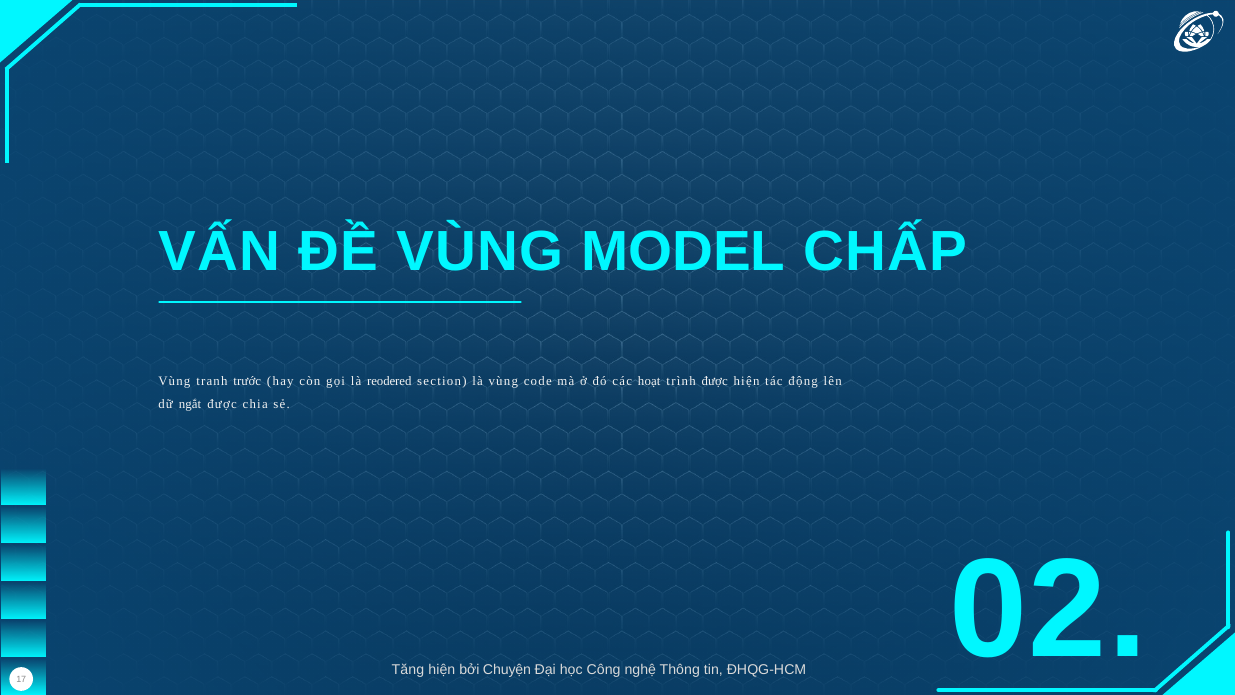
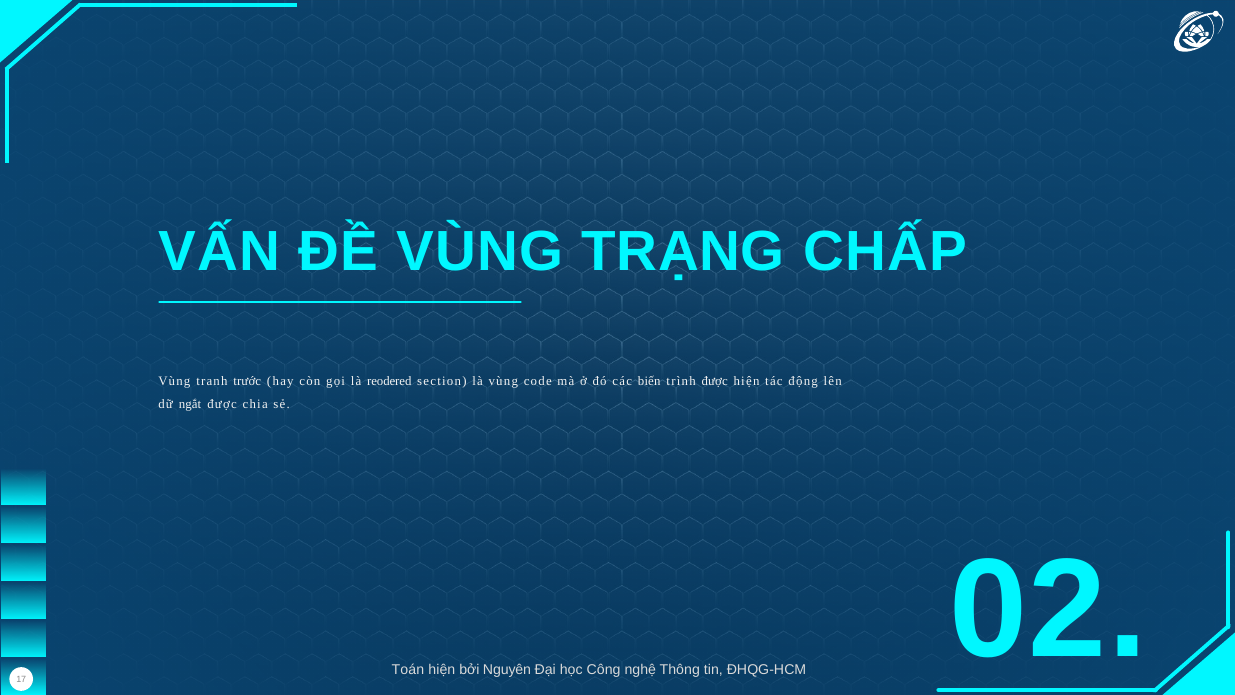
MODEL: MODEL -> TRẠNG
hoạt: hoạt -> biến
Tăng: Tăng -> Toán
Chuyện: Chuyện -> Nguyên
